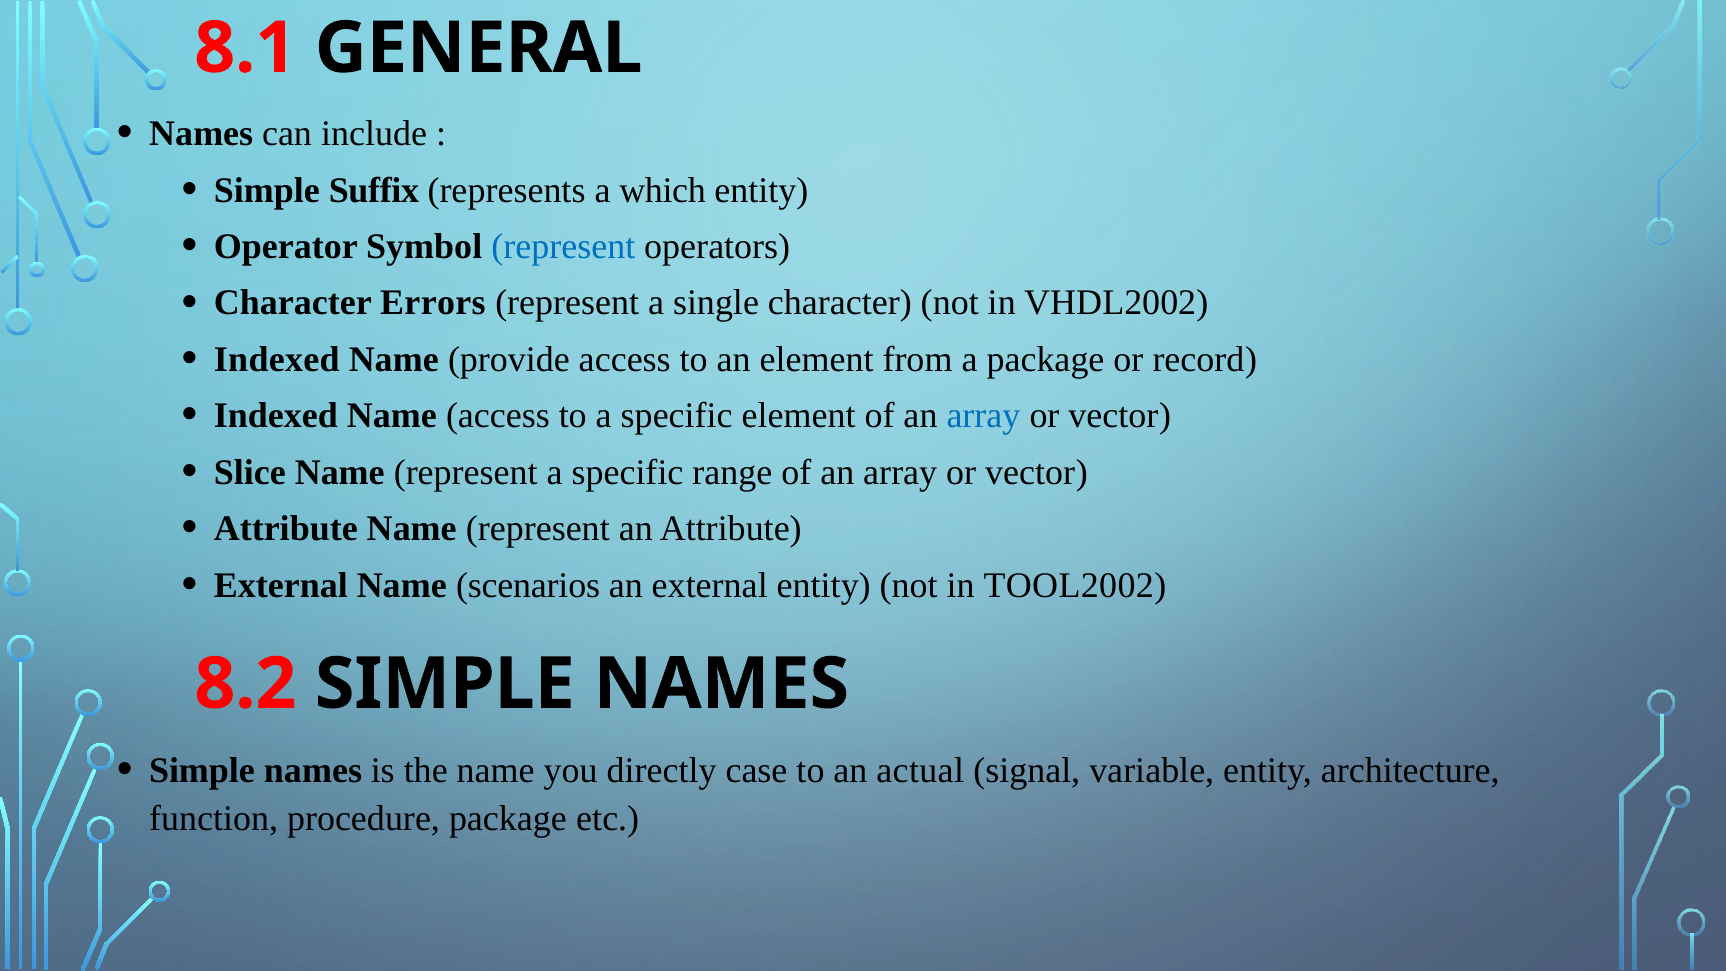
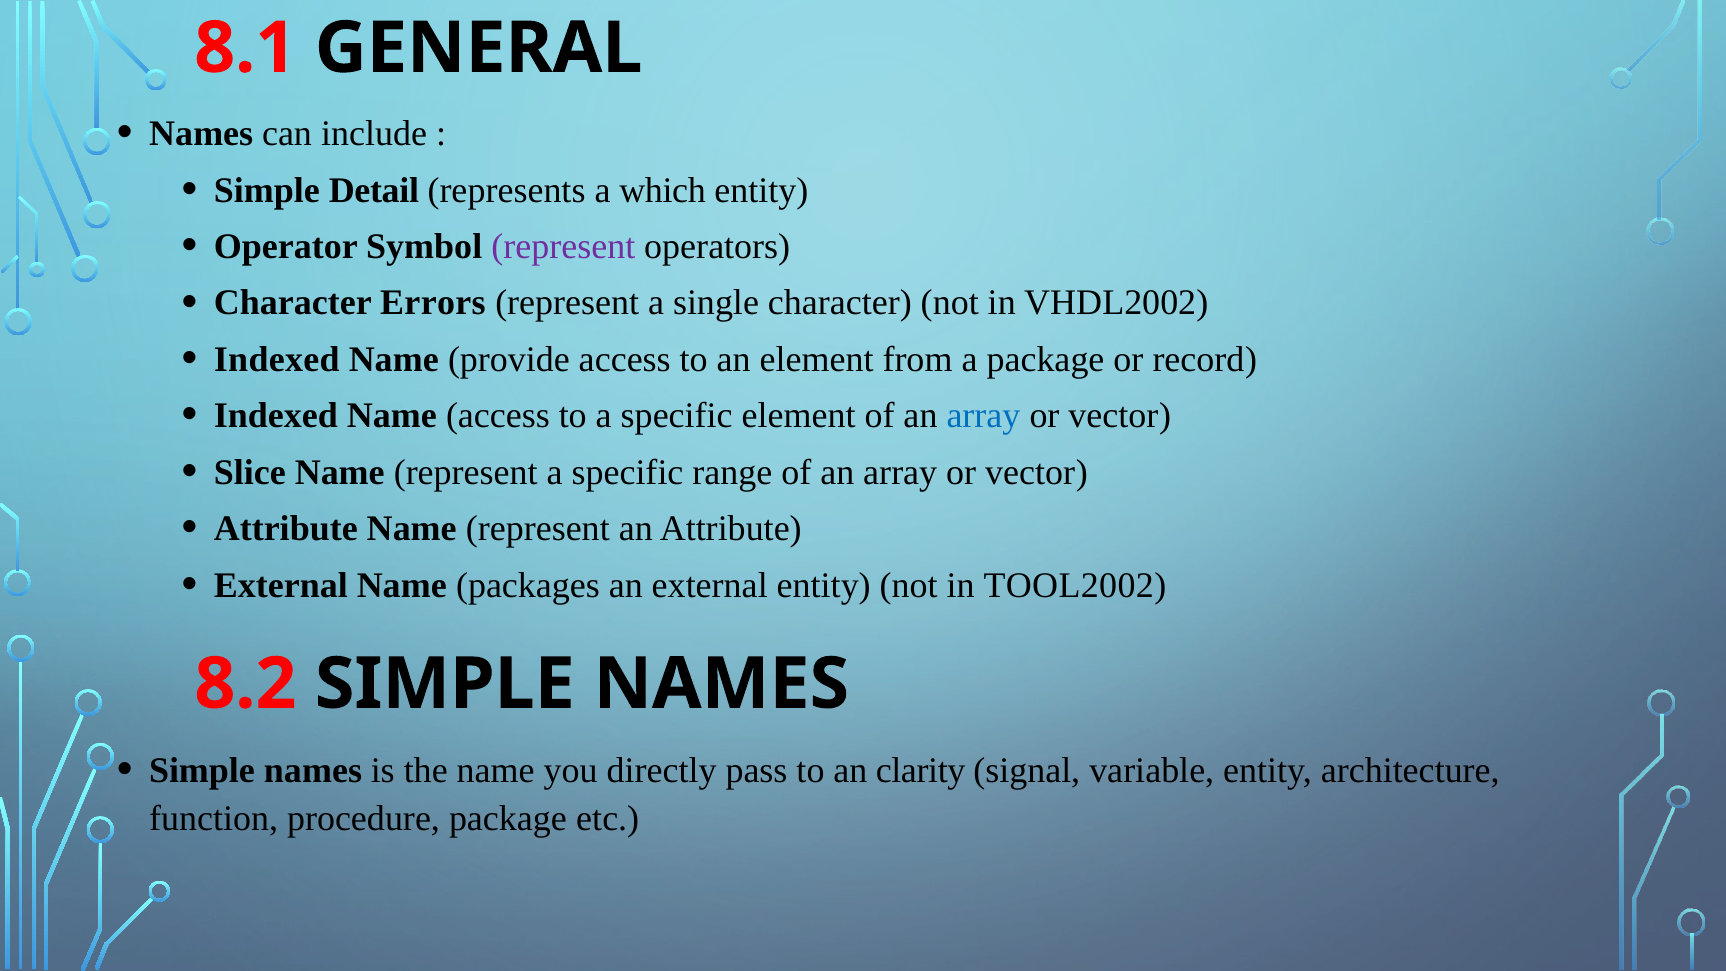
Suffix: Suffix -> Detail
represent at (563, 247) colour: blue -> purple
scenarios: scenarios -> packages
case: case -> pass
actual: actual -> clarity
